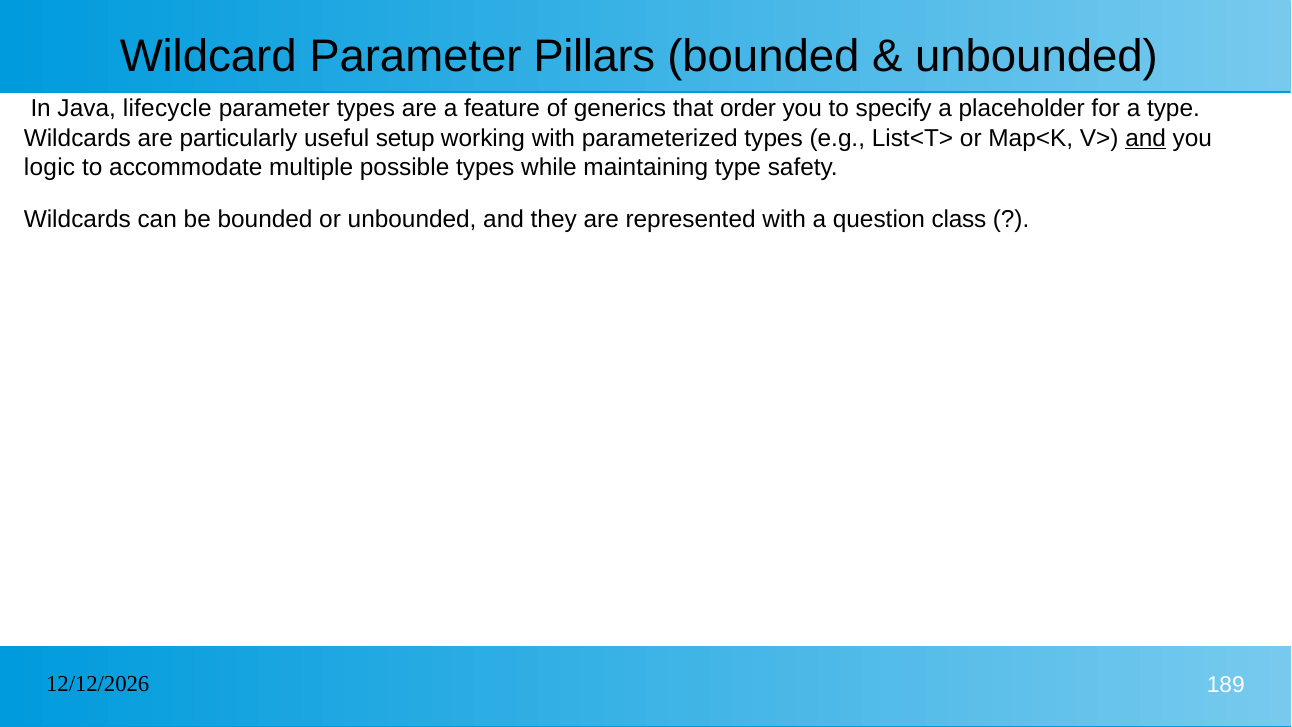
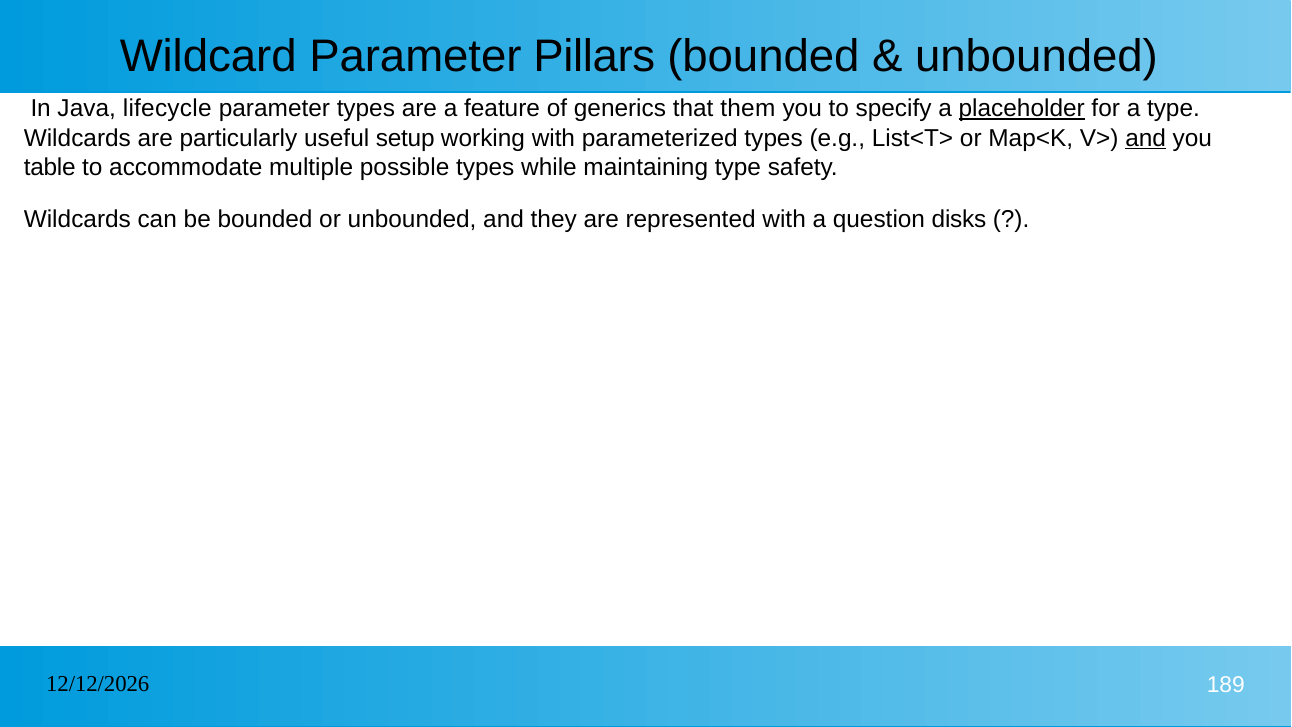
order: order -> them
placeholder underline: none -> present
logic: logic -> table
class: class -> disks
